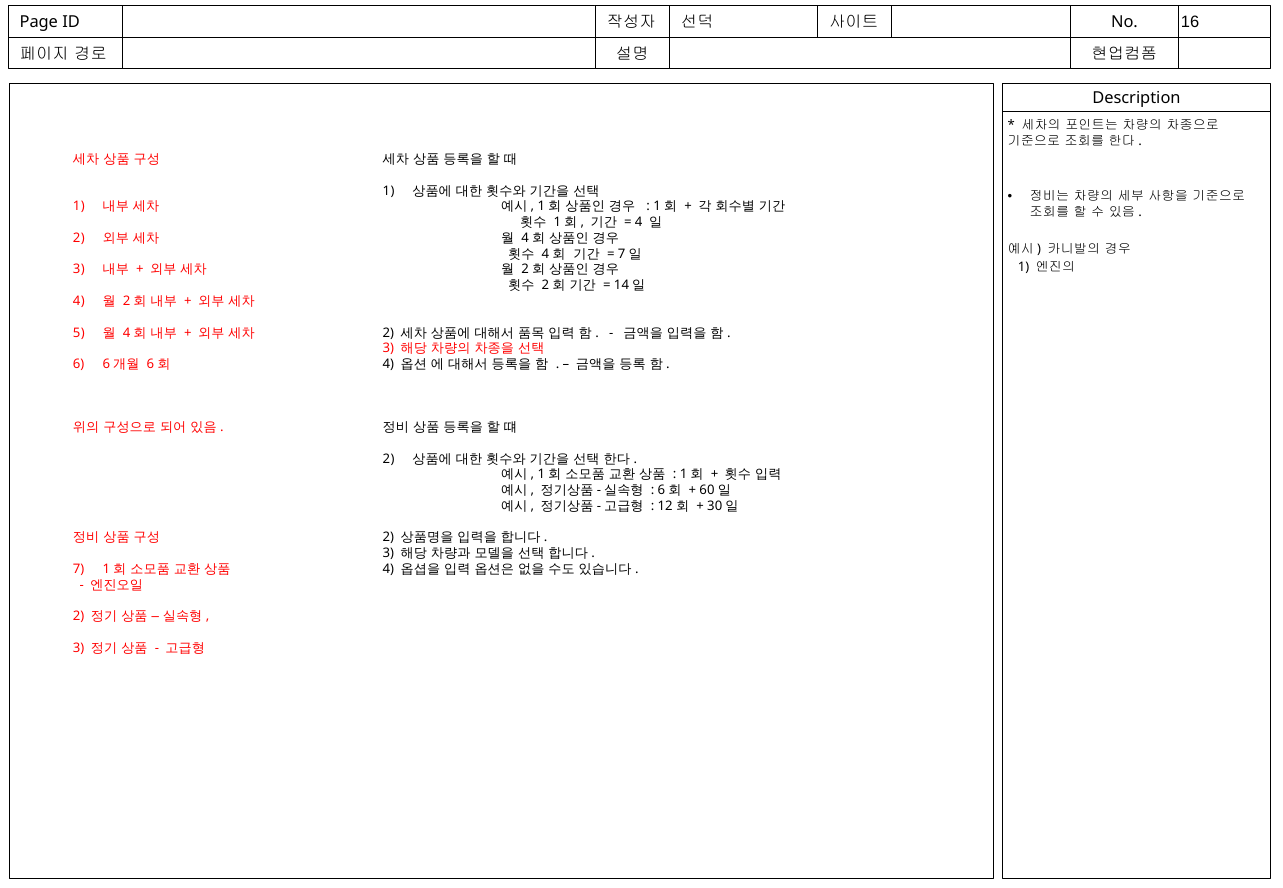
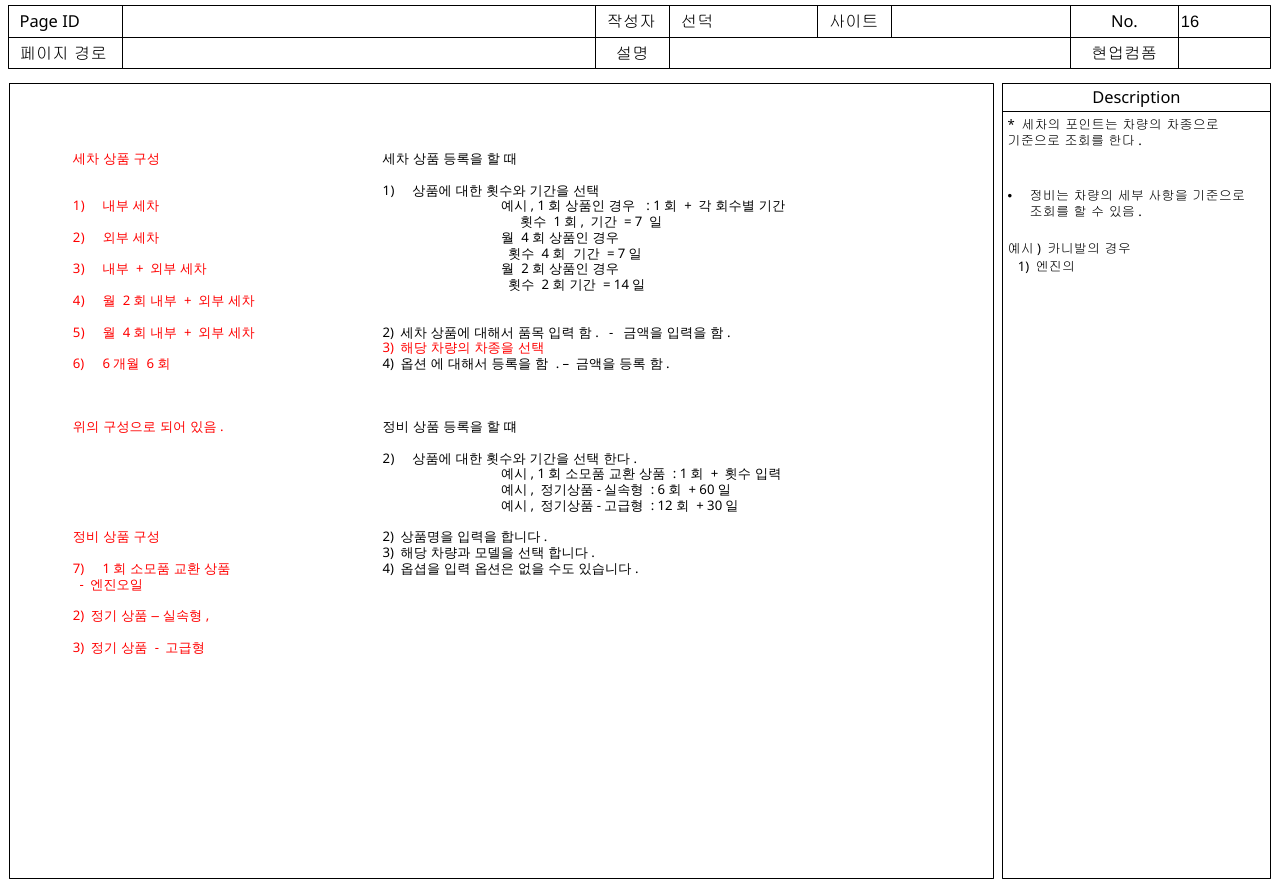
4 at (639, 222): 4 -> 7
